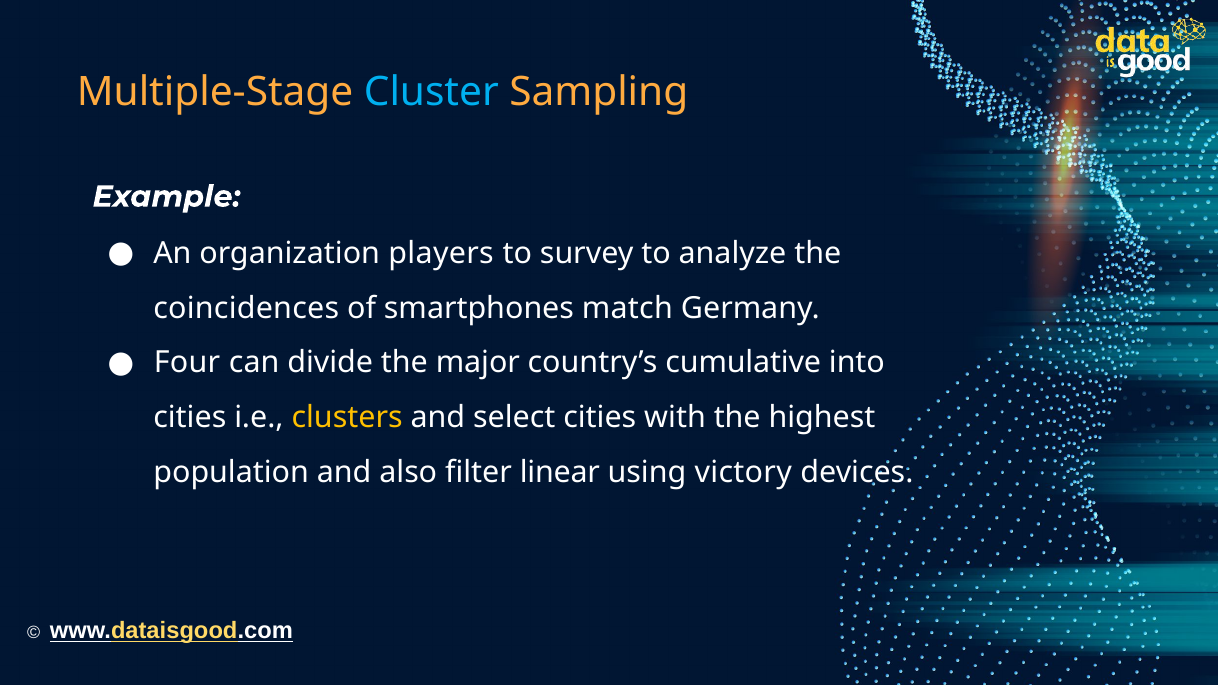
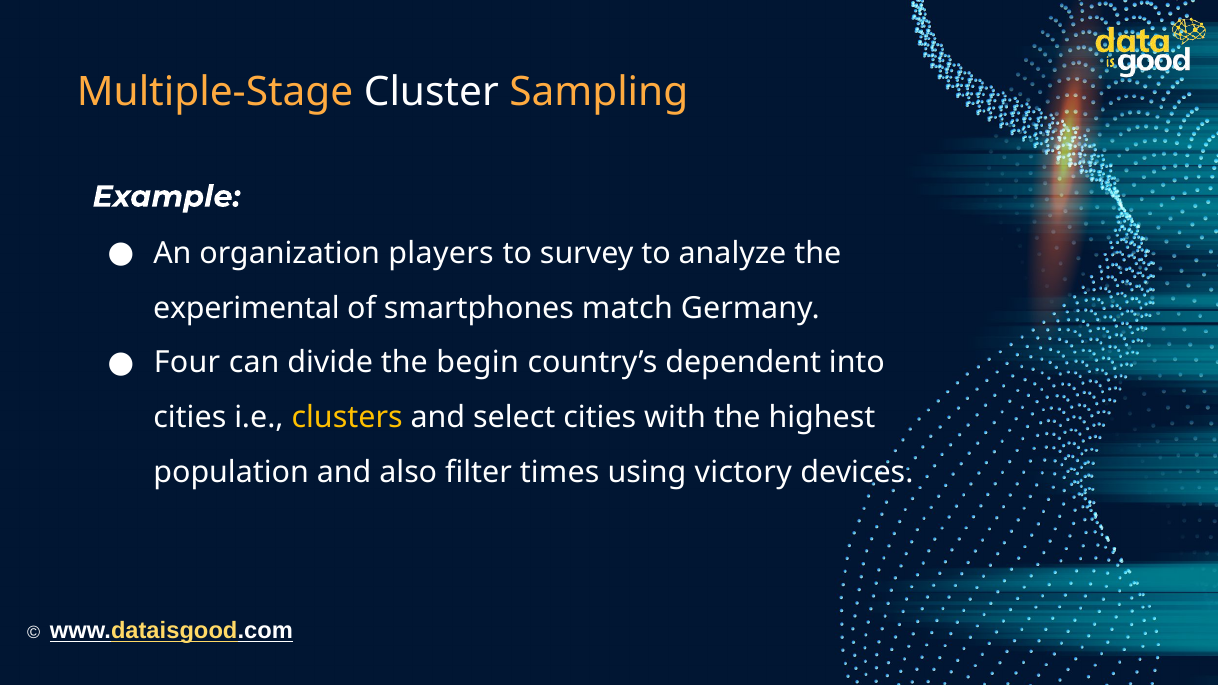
Cluster colour: light blue -> white
coincidences: coincidences -> experimental
major: major -> begin
cumulative: cumulative -> dependent
linear: linear -> times
